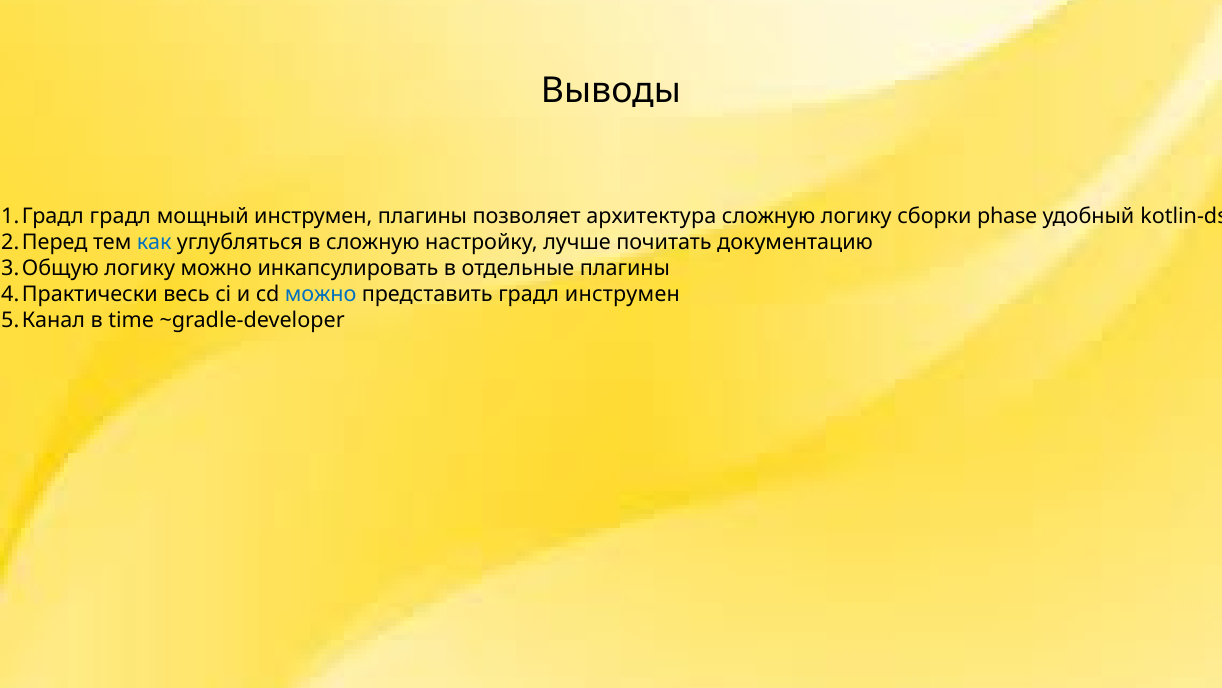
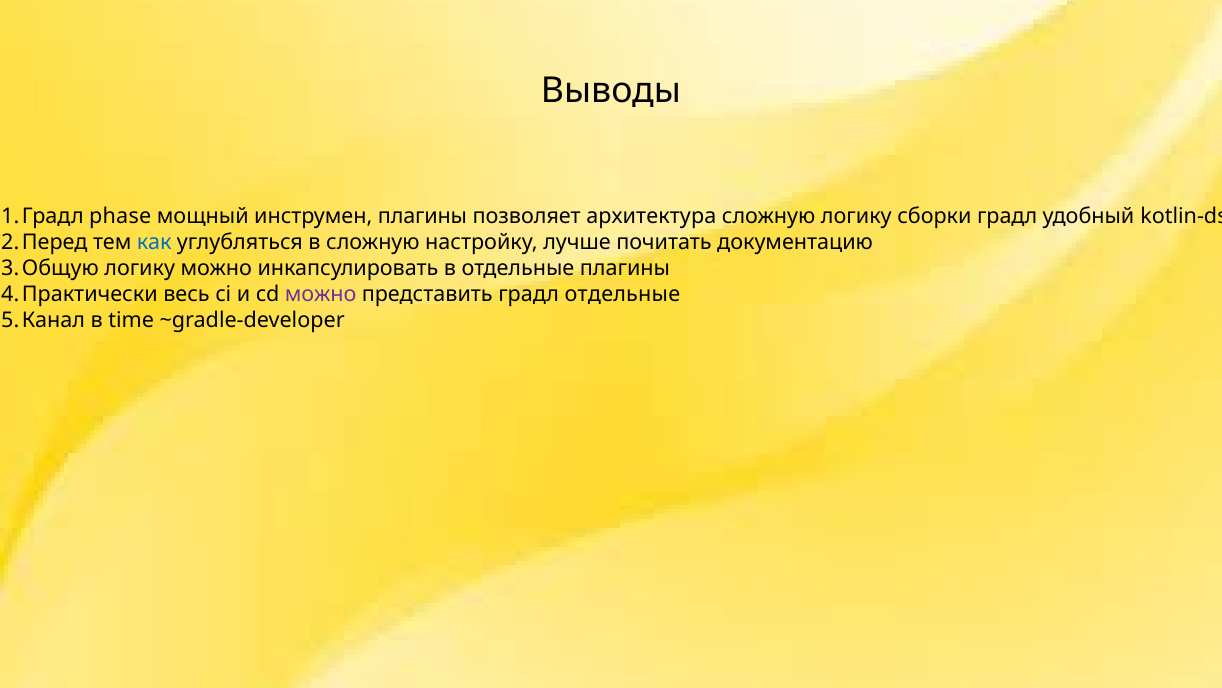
градл at (120, 216): градл -> phase
сборки phase: phase -> градл
можно at (321, 294) colour: blue -> purple
градл инструмен: инструмен -> отдельные
